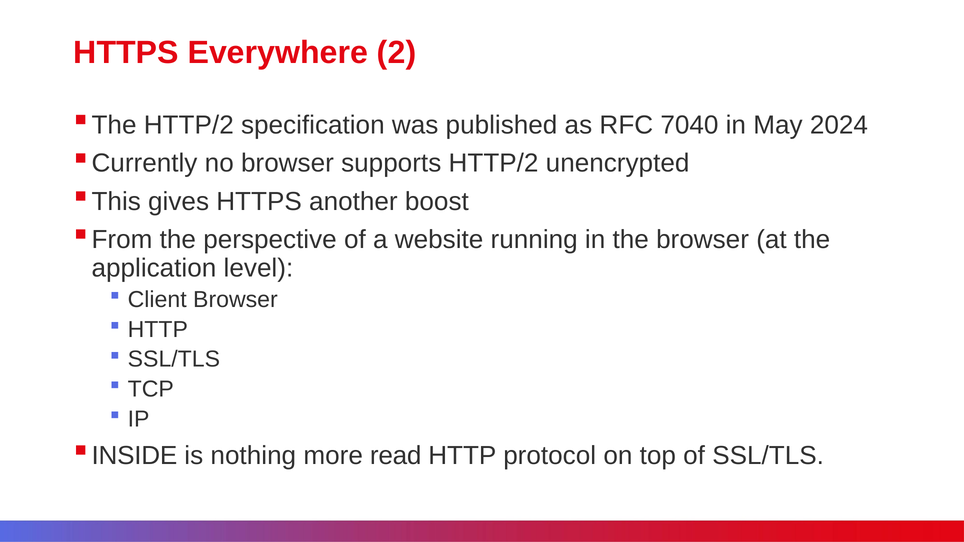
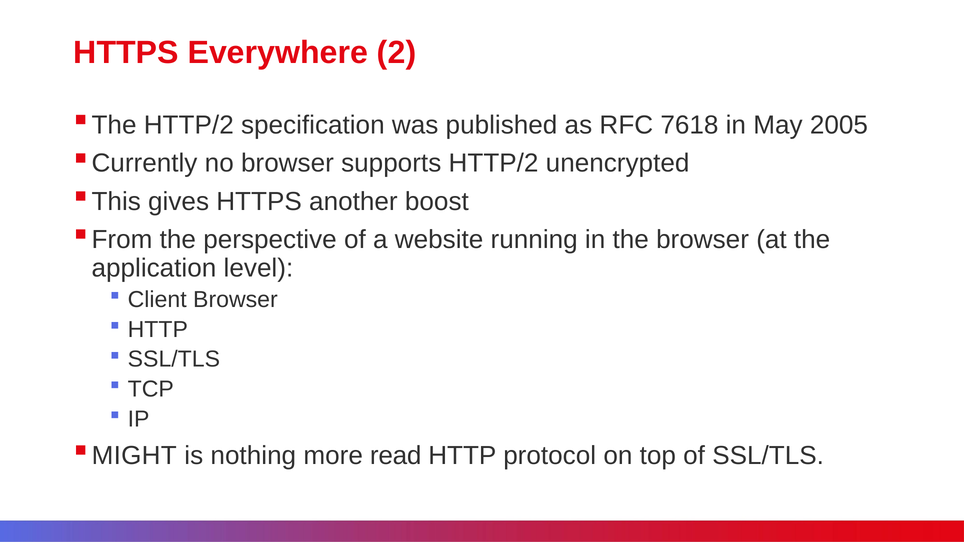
7040: 7040 -> 7618
2024: 2024 -> 2005
INSIDE: INSIDE -> MIGHT
